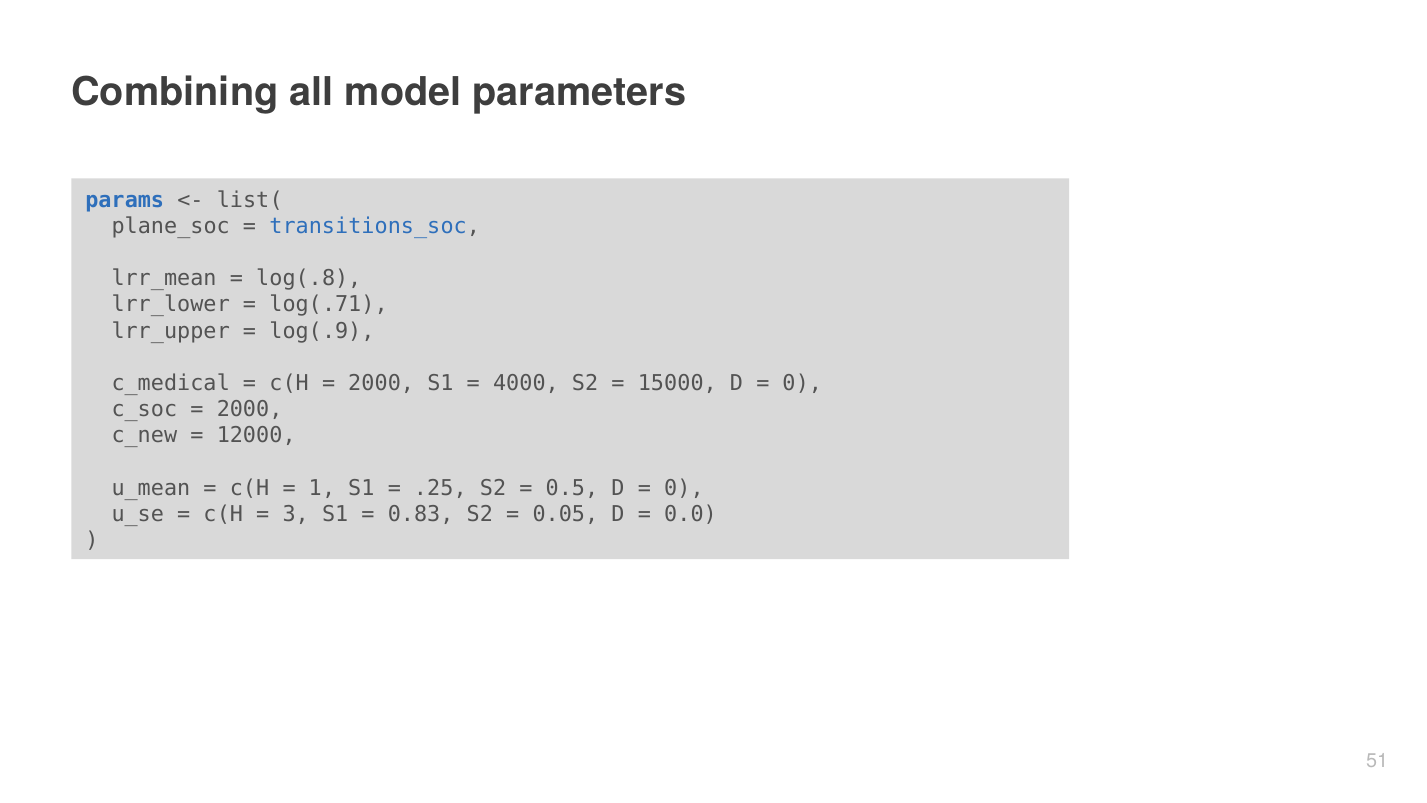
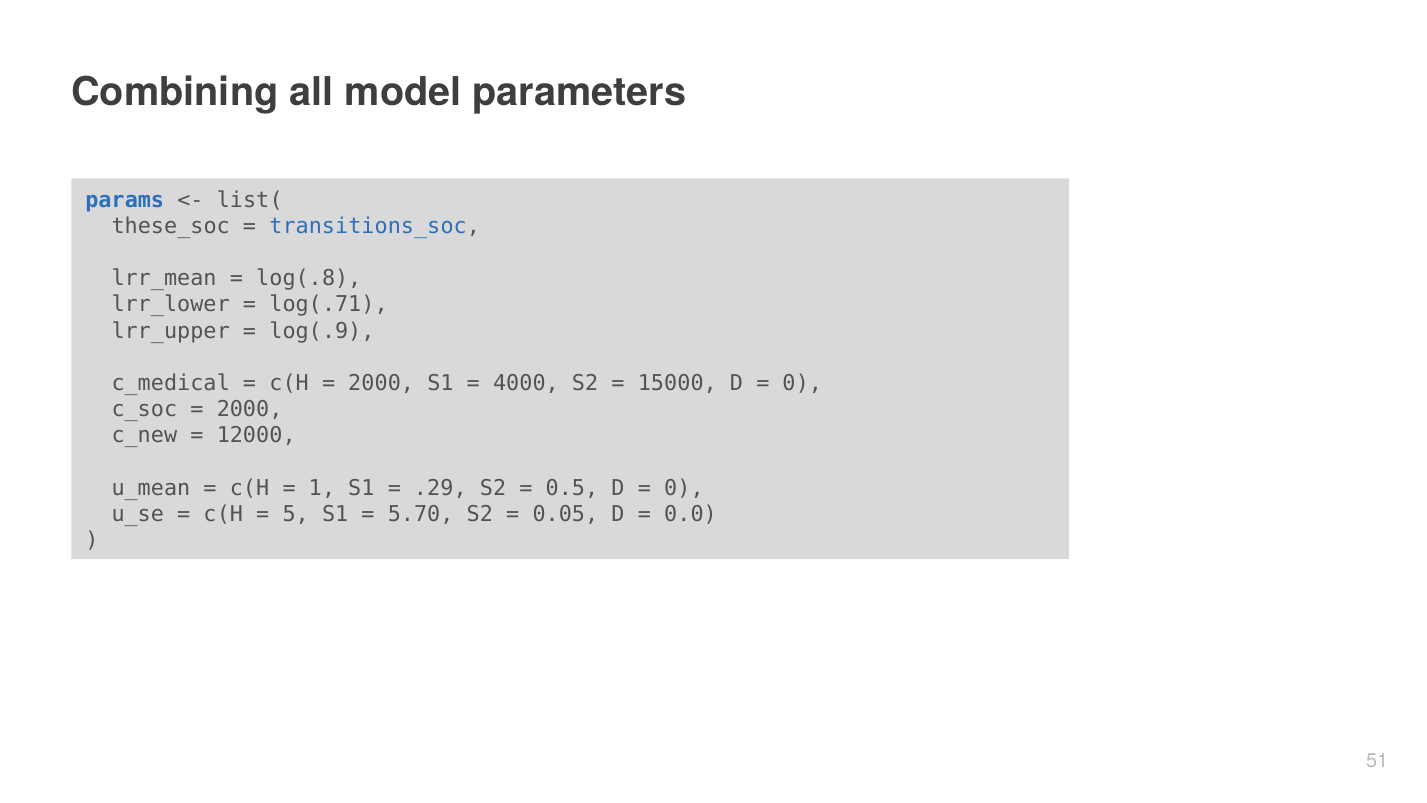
plane_soc: plane_soc -> these_soc
.25: .25 -> .29
3: 3 -> 5
0.83: 0.83 -> 5.70
